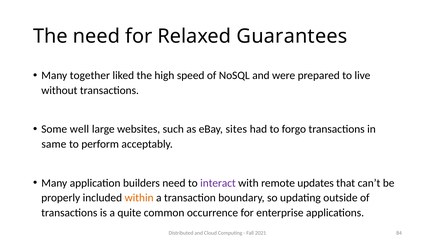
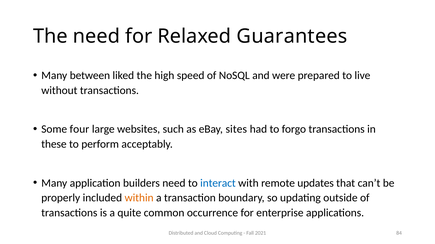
together: together -> between
well: well -> four
same: same -> these
interact colour: purple -> blue
